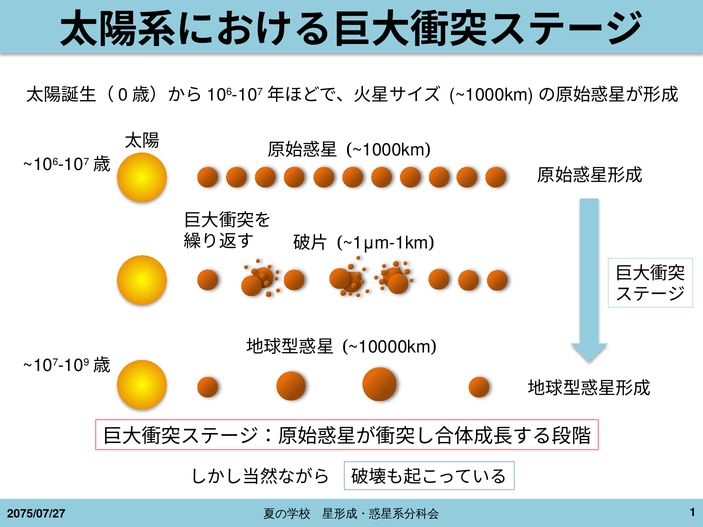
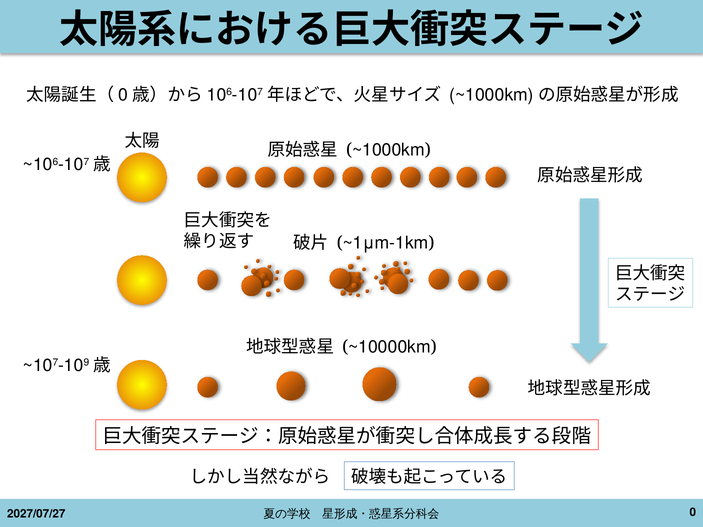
1: 1 -> 0
2075/07/27: 2075/07/27 -> 2027/07/27
